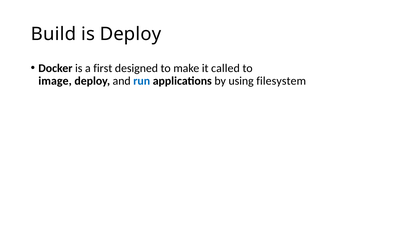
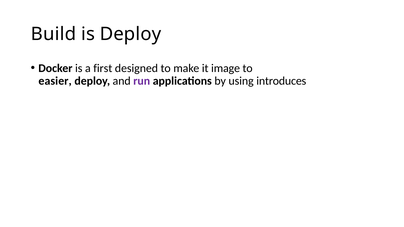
called: called -> image
image: image -> easier
run colour: blue -> purple
filesystem: filesystem -> introduces
